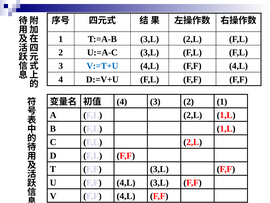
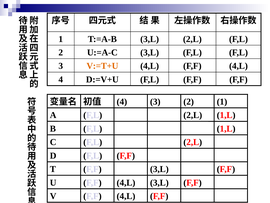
V:=T+U colour: blue -> orange
